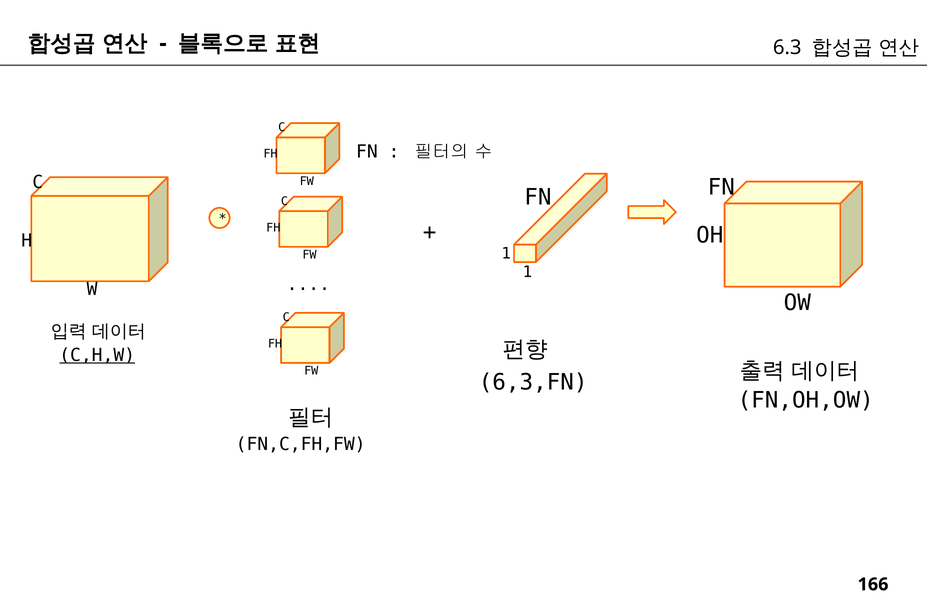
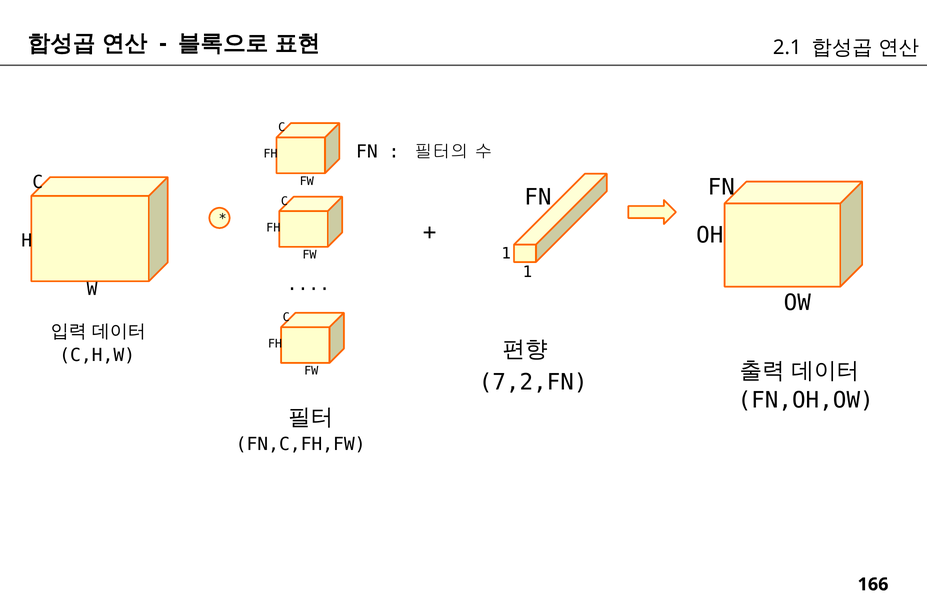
6.3: 6.3 -> 2.1
C,H,W underline: present -> none
6,3,FN: 6,3,FN -> 7,2,FN
